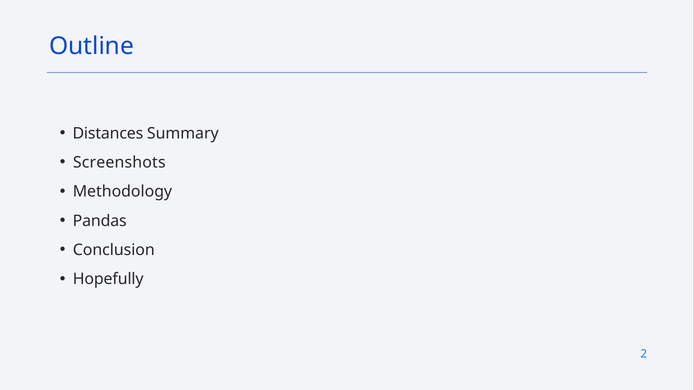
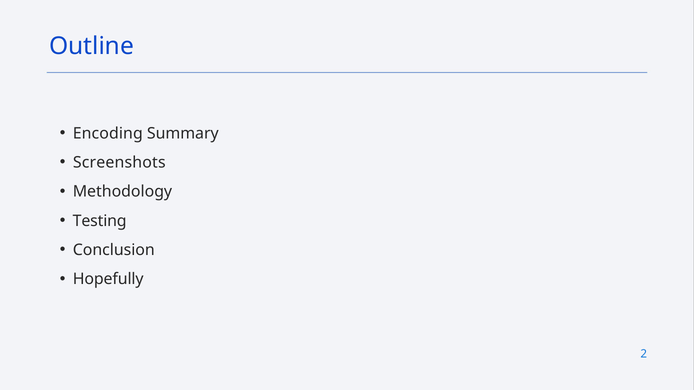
Distances: Distances -> Encoding
Pandas: Pandas -> Testing
